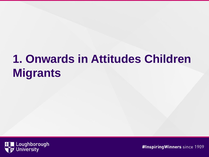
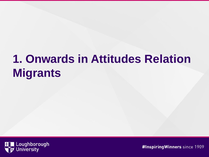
Children: Children -> Relation
